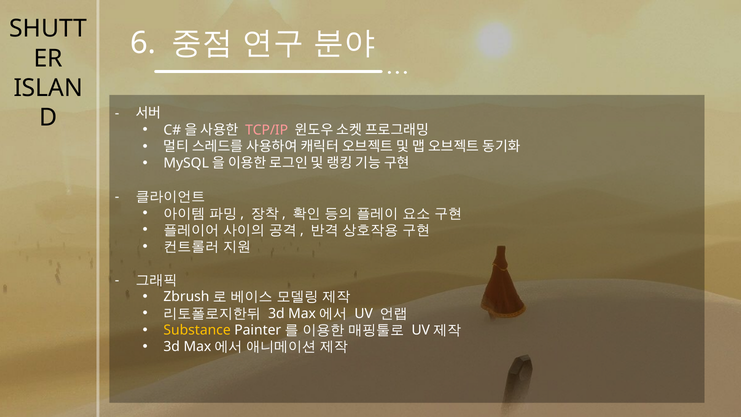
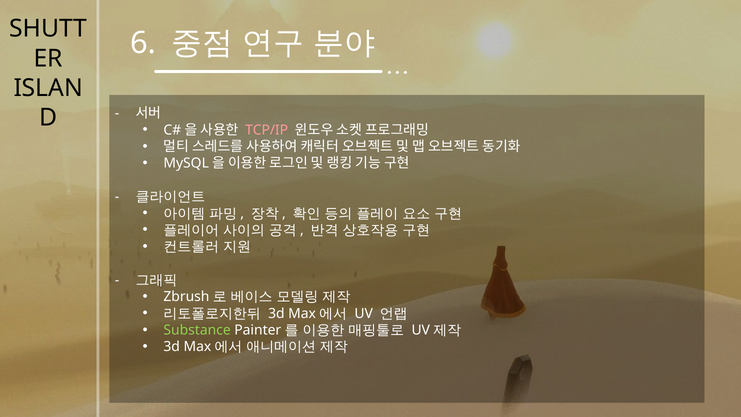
Substance colour: yellow -> light green
